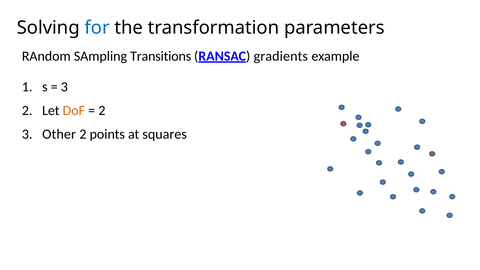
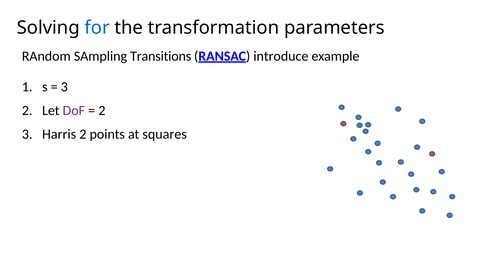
gradients: gradients -> introduce
DoF colour: orange -> purple
Other: Other -> Harris
